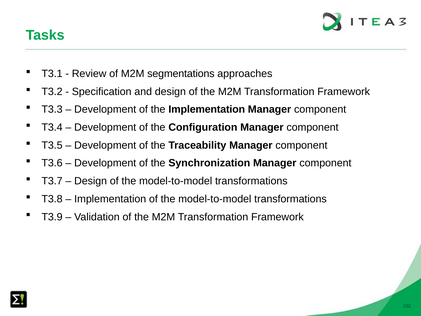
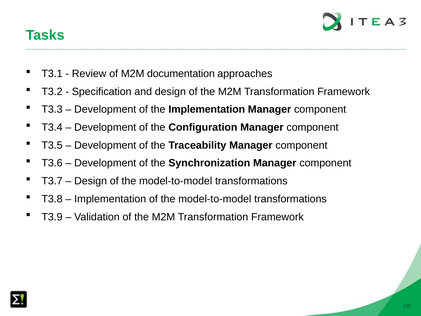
segmentations: segmentations -> documentation
